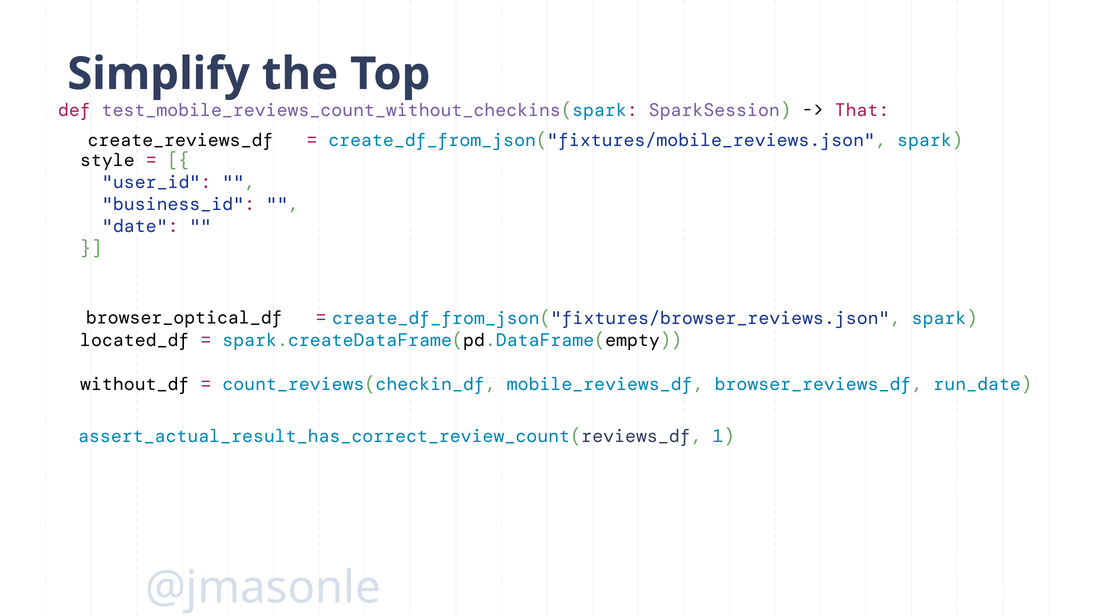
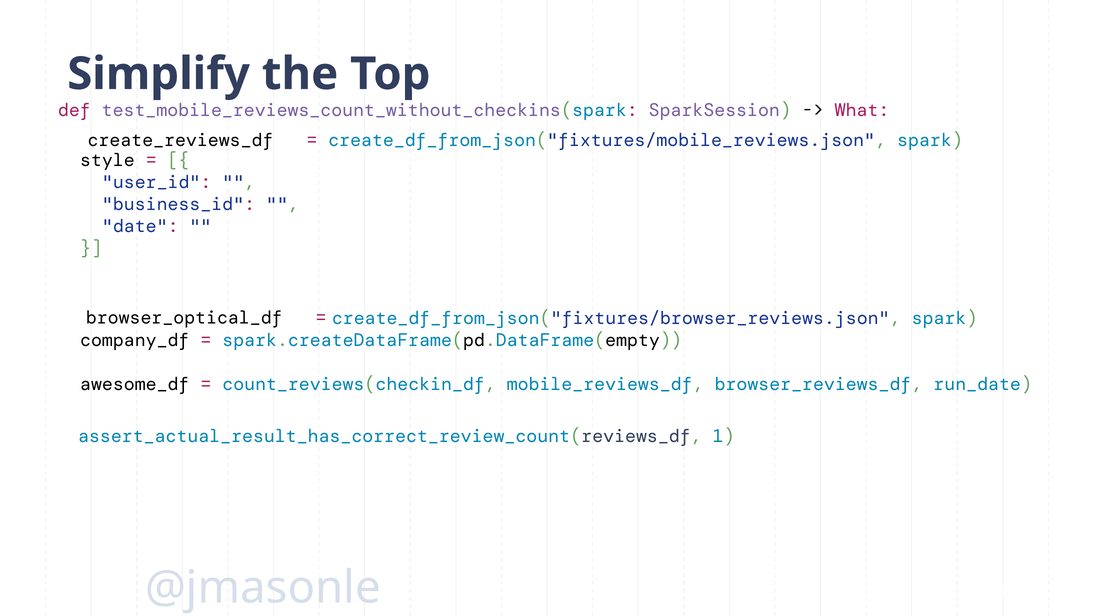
That: That -> What
located_df: located_df -> company_df
without_df: without_df -> awesome_df
